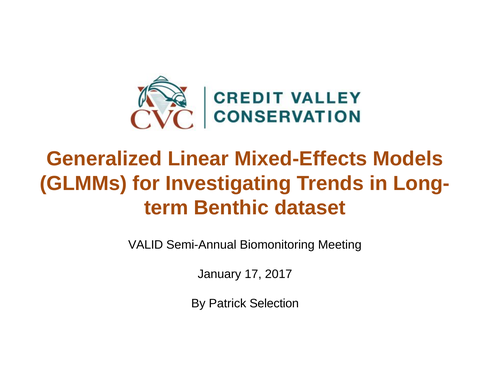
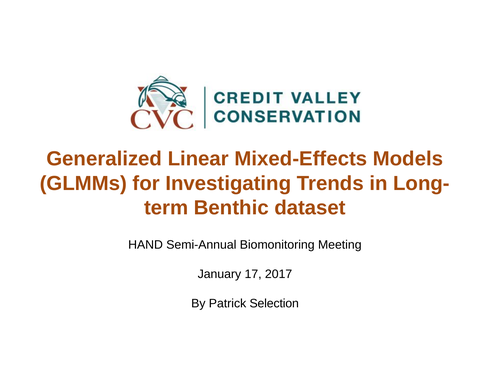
VALID: VALID -> HAND
